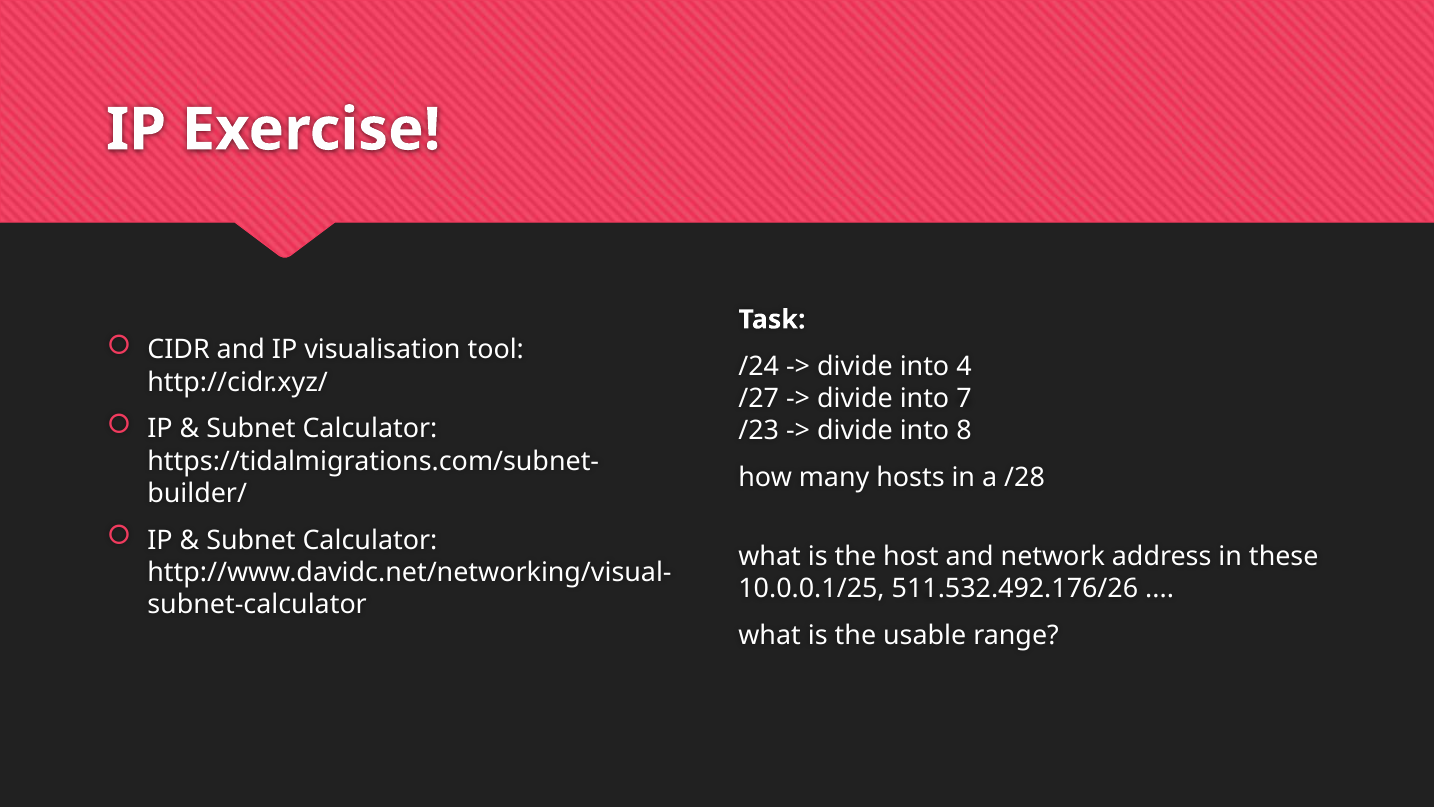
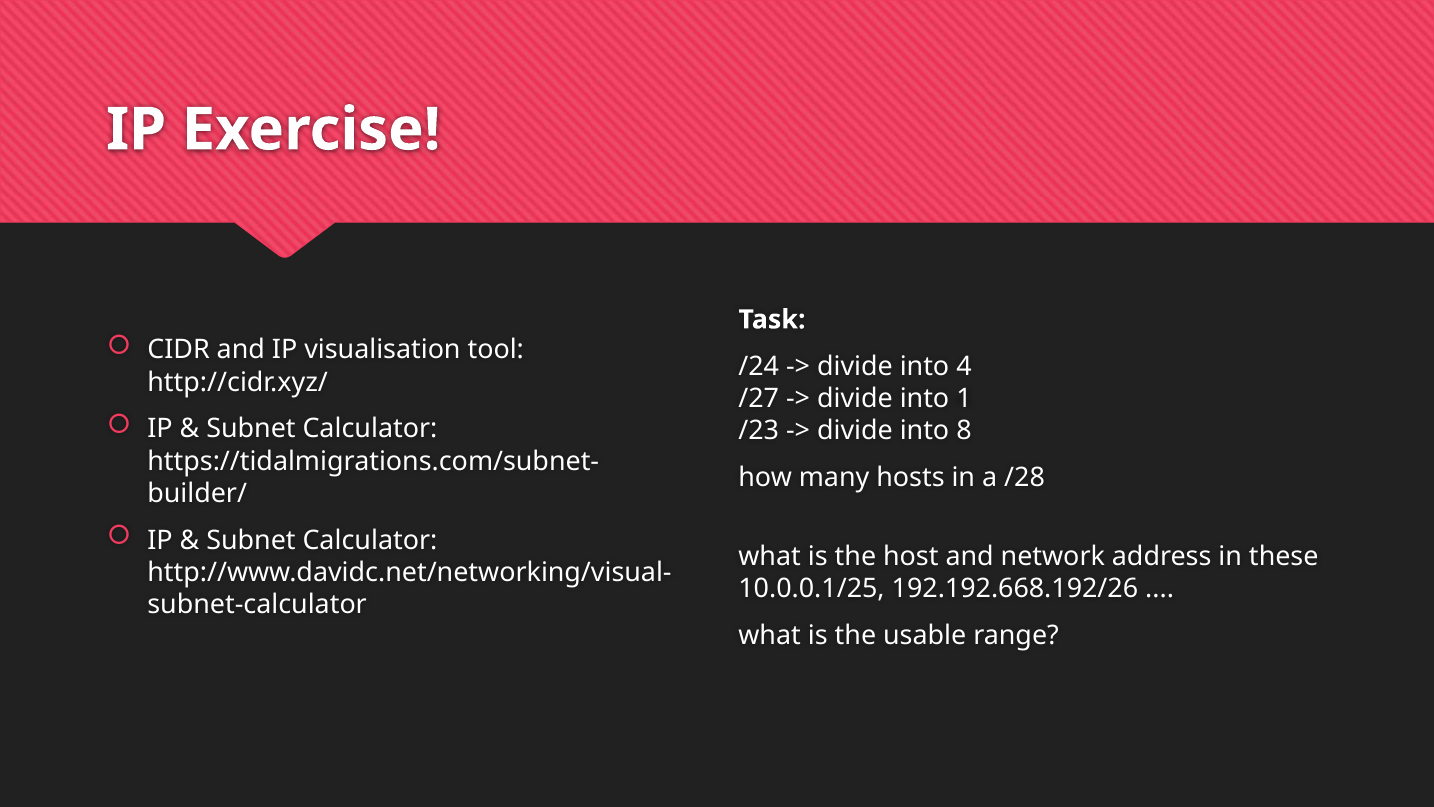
7: 7 -> 1
511.532.492.176/26: 511.532.492.176/26 -> 192.192.668.192/26
